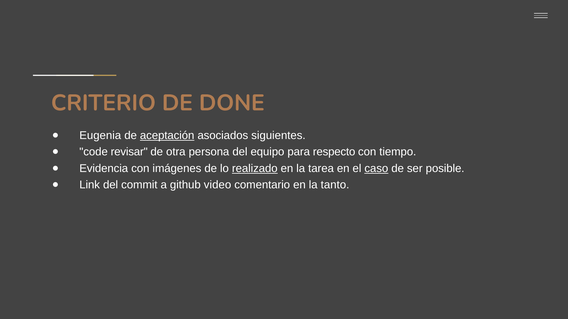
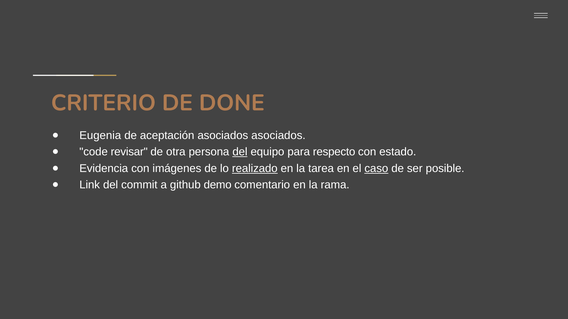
aceptación underline: present -> none
asociados siguientes: siguientes -> asociados
del at (240, 152) underline: none -> present
tiempo: tiempo -> estado
video: video -> demo
tanto: tanto -> rama
